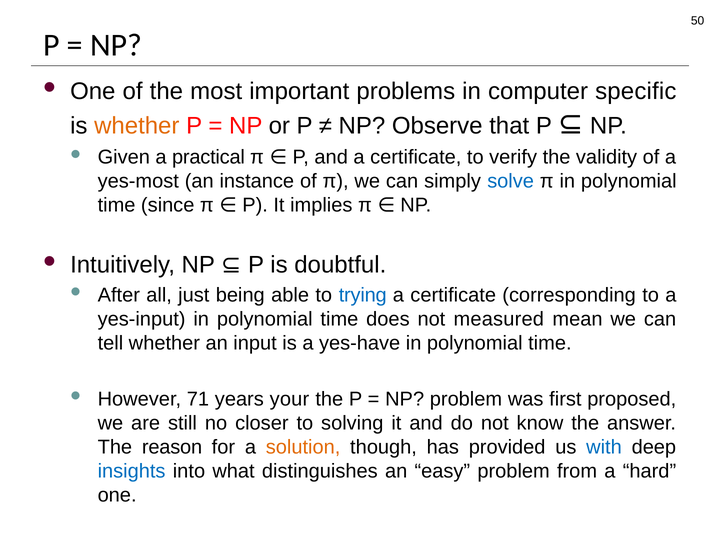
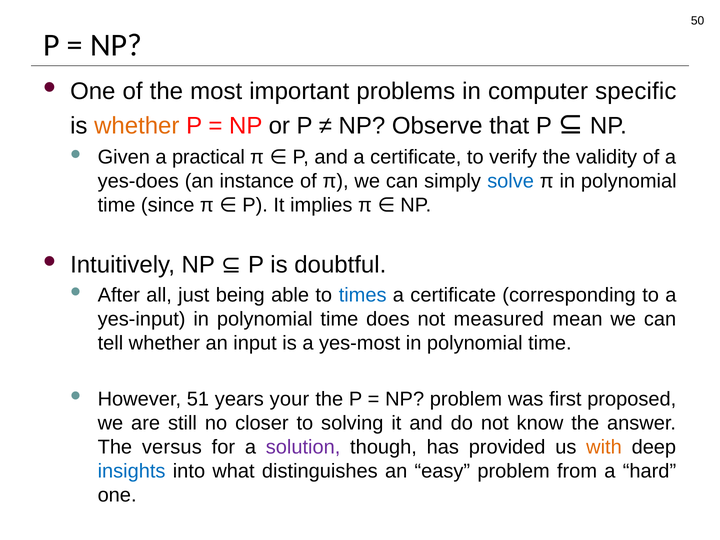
yes-most: yes-most -> yes-does
trying: trying -> times
yes-have: yes-have -> yes-most
71: 71 -> 51
reason: reason -> versus
solution colour: orange -> purple
with colour: blue -> orange
